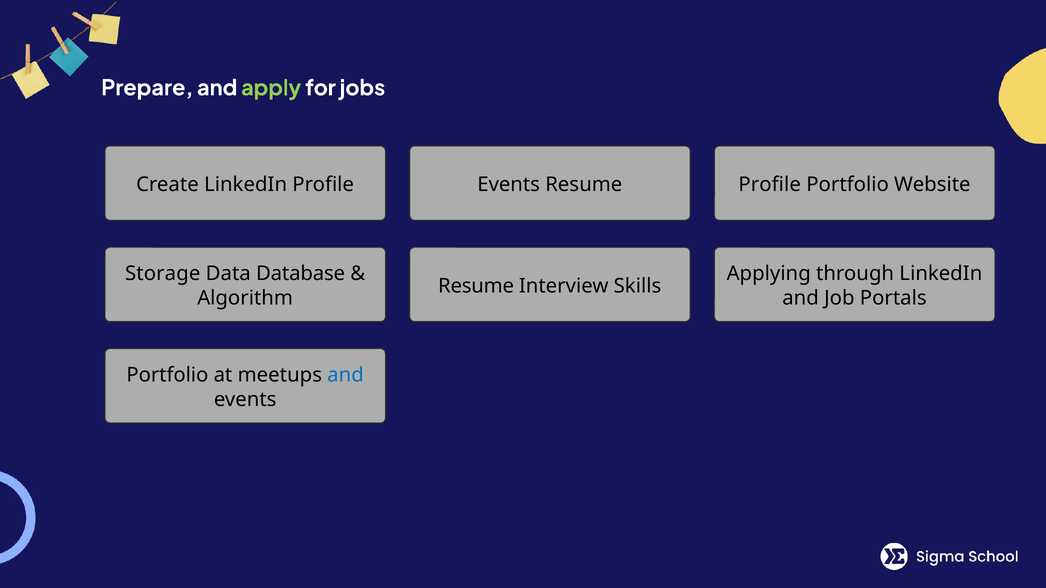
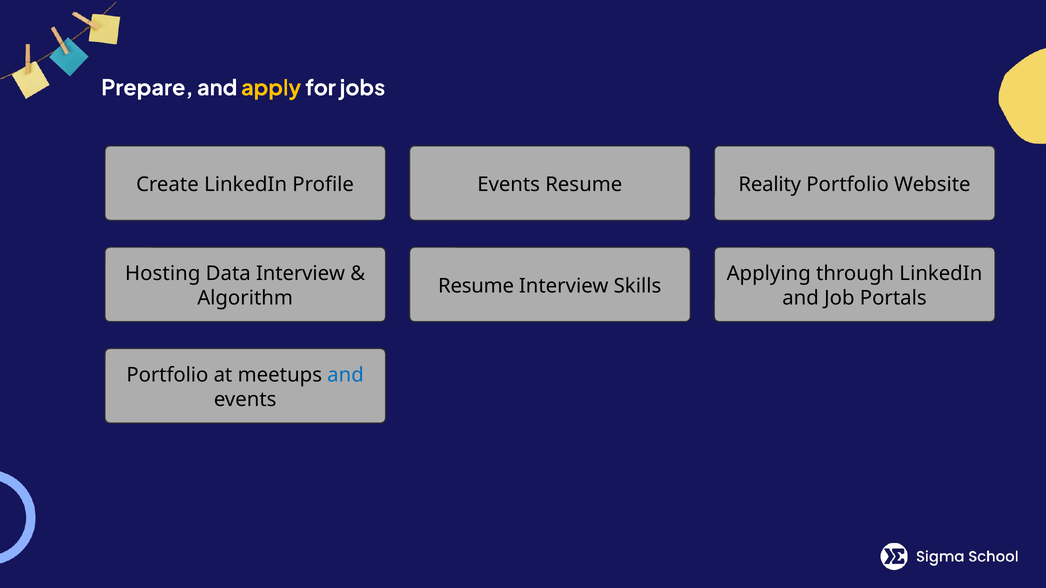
apply colour: light green -> yellow
Profile at (770, 185): Profile -> Reality
Storage: Storage -> Hosting
Data Database: Database -> Interview
